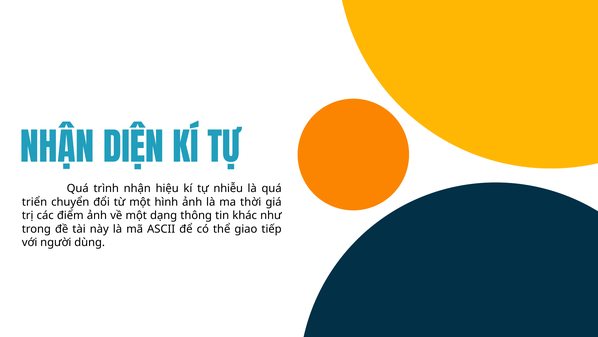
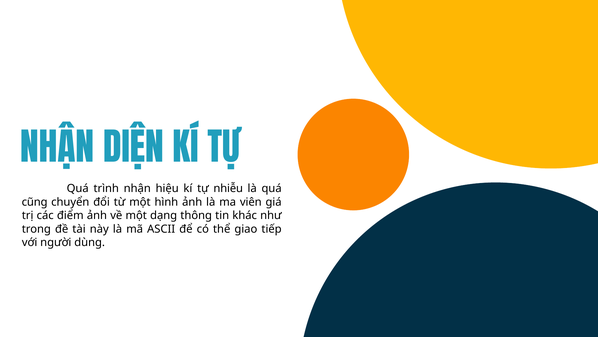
triển: triển -> cũng
thời: thời -> viên
